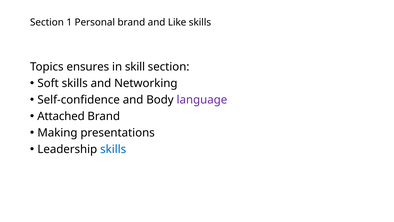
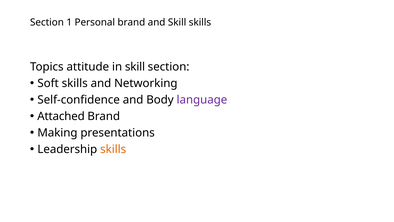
and Like: Like -> Skill
ensures: ensures -> attitude
skills at (113, 149) colour: blue -> orange
